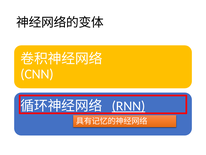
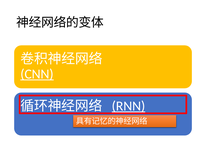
CNN underline: none -> present
